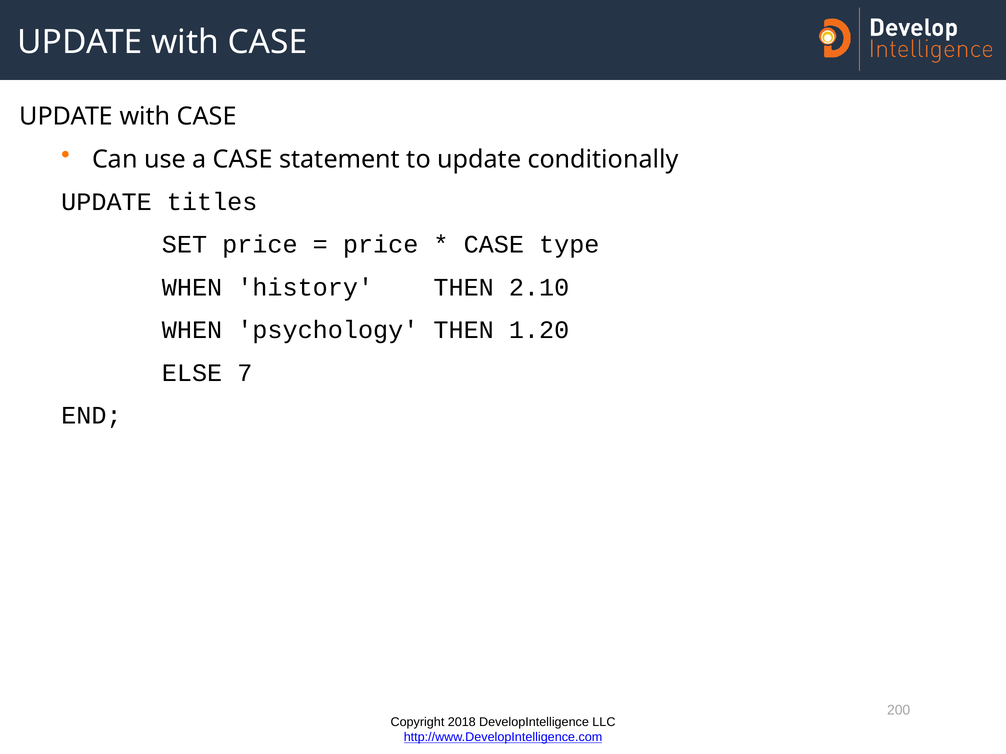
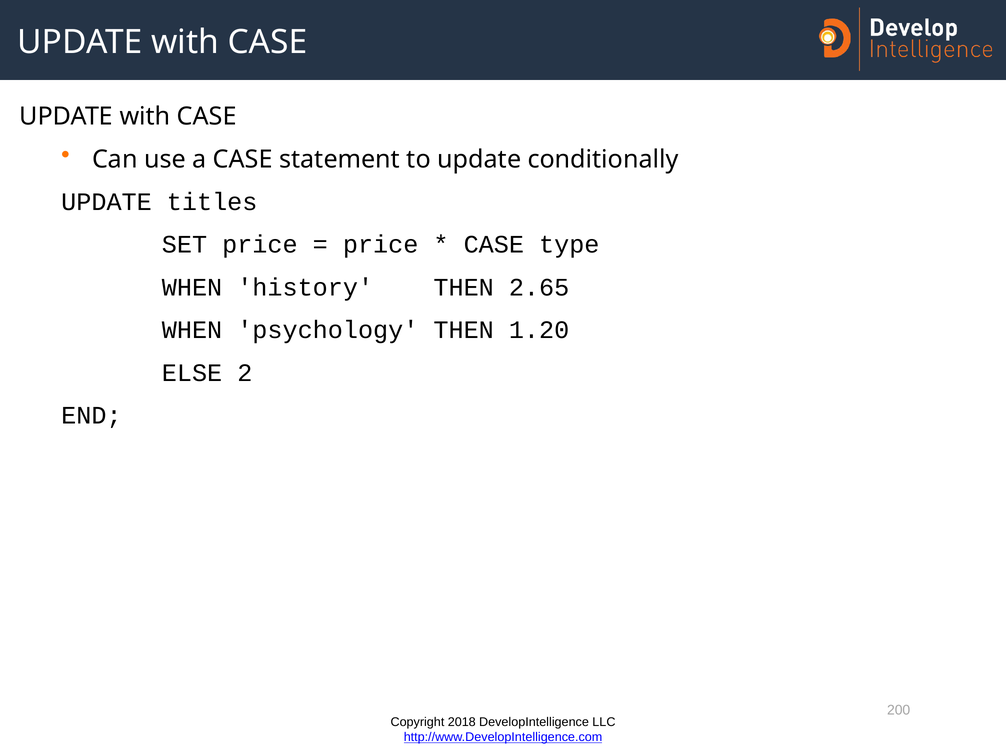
2.10: 2.10 -> 2.65
7: 7 -> 2
